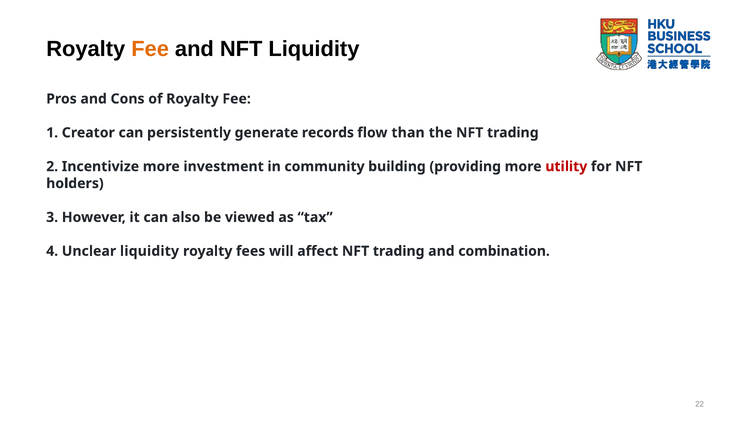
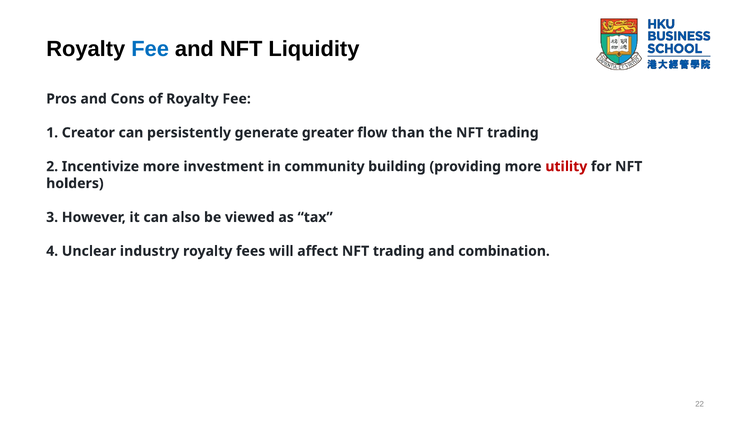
Fee at (150, 49) colour: orange -> blue
records: records -> greater
Unclear liquidity: liquidity -> industry
